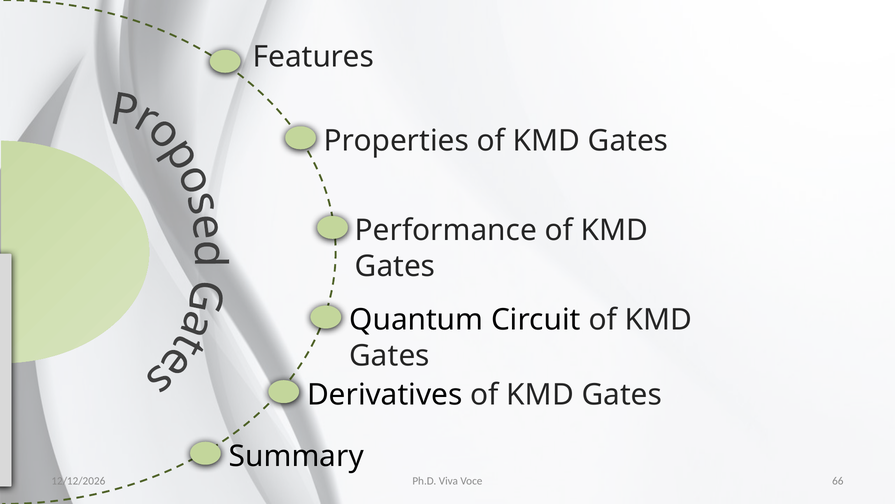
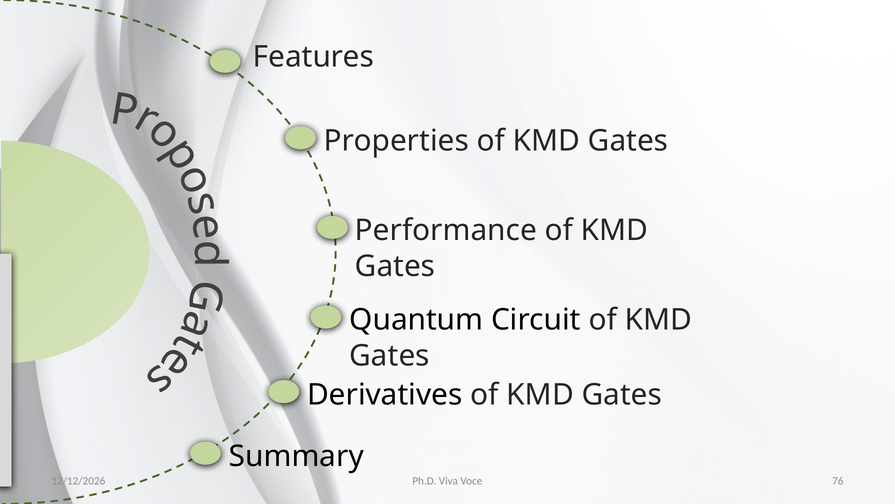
66: 66 -> 76
